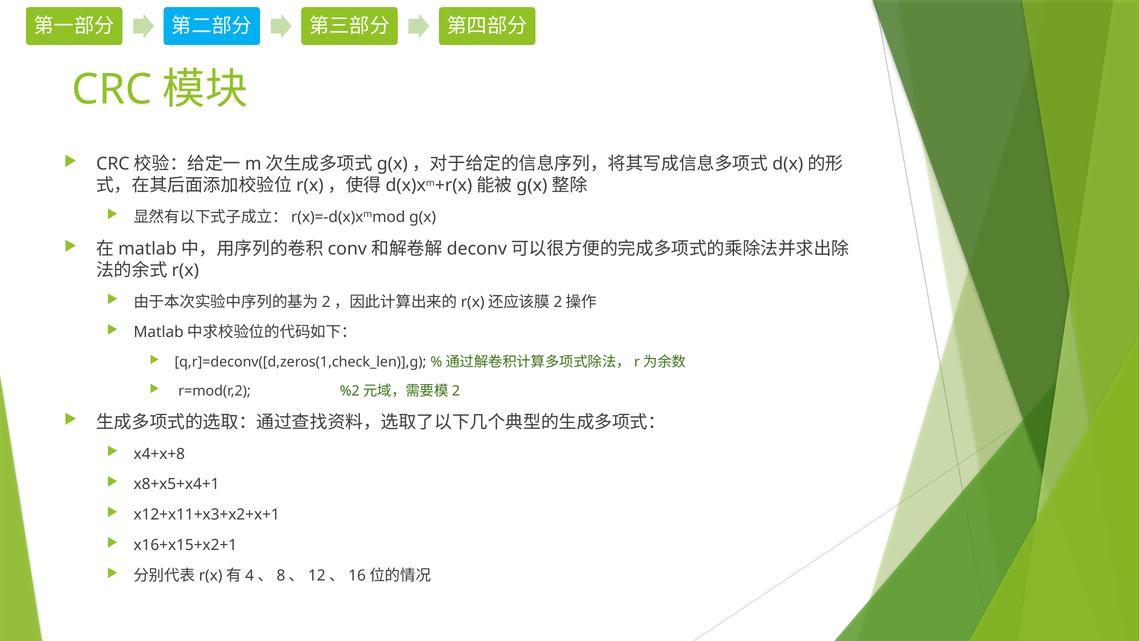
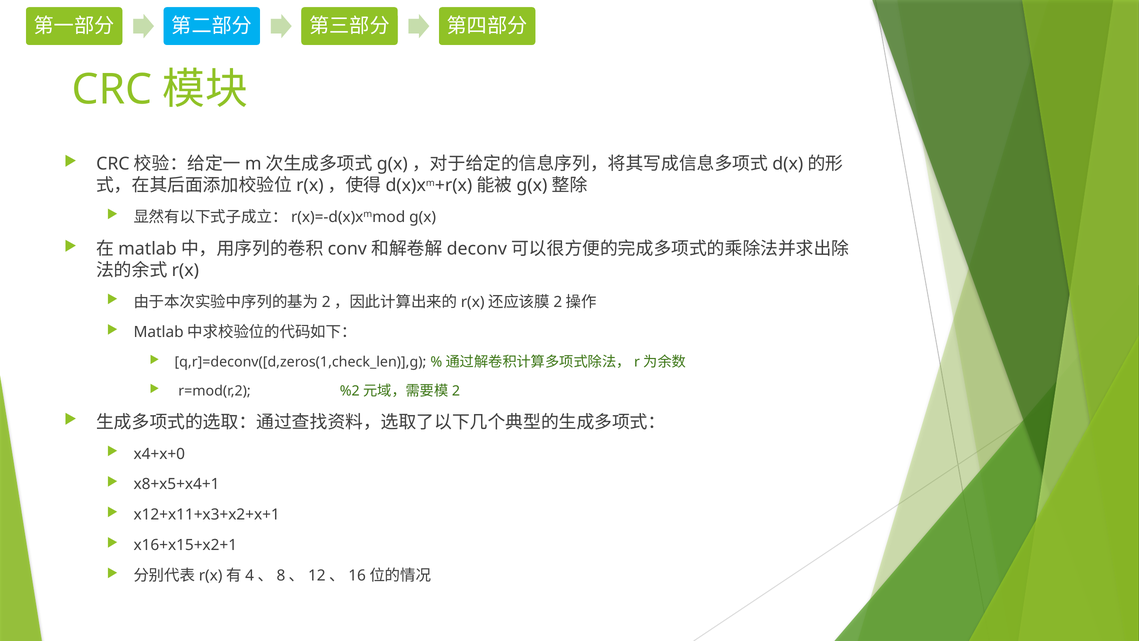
x4+x+8: x4+x+8 -> x4+x+0
